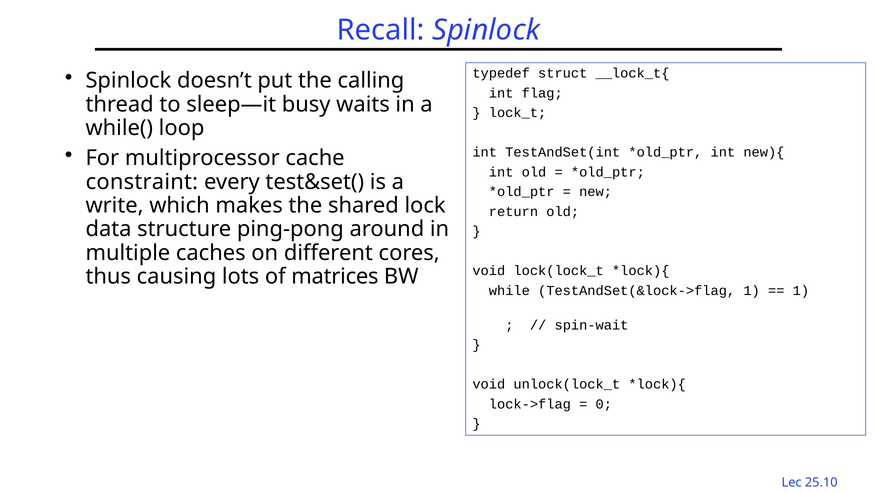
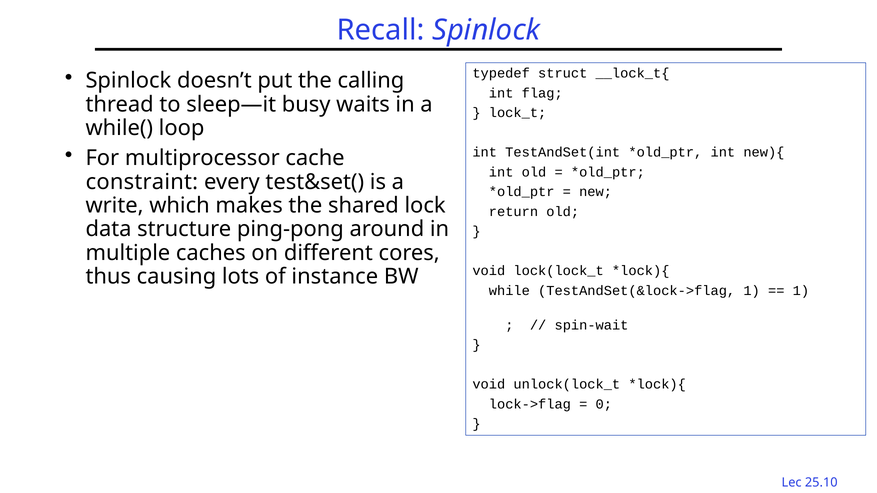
matrices: matrices -> instance
